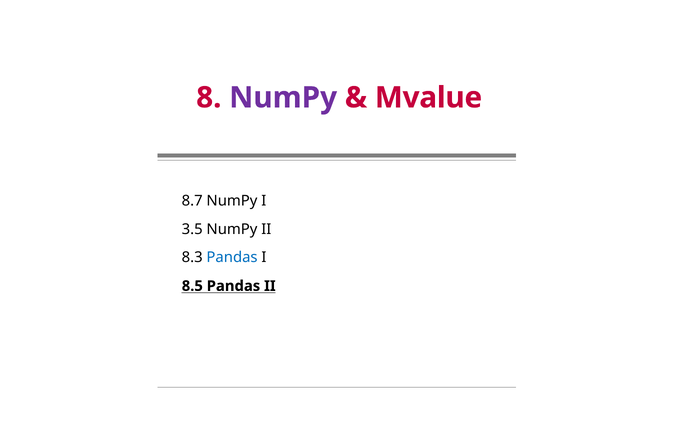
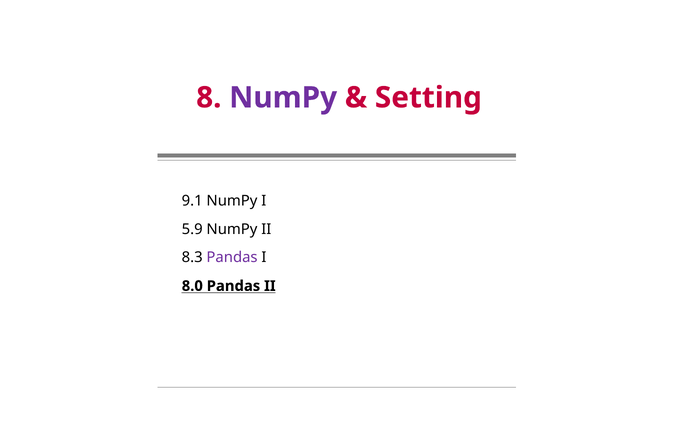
Mvalue: Mvalue -> Setting
8.7: 8.7 -> 9.1
3.5: 3.5 -> 5.9
Pandas at (232, 258) colour: blue -> purple
8.5: 8.5 -> 8.0
